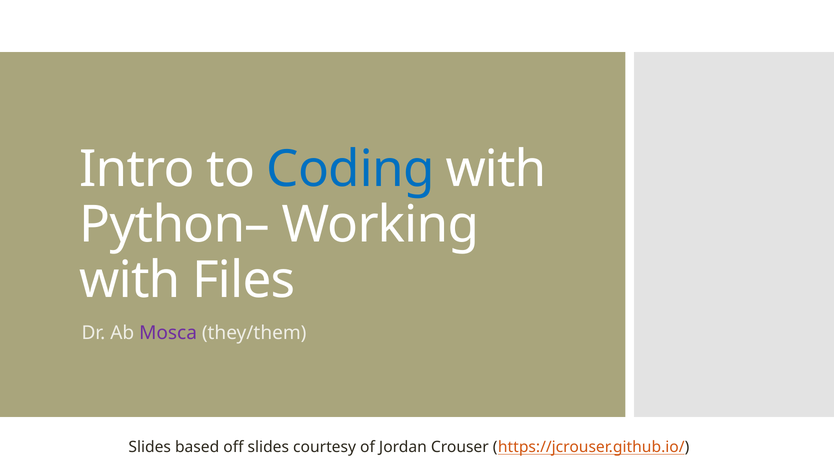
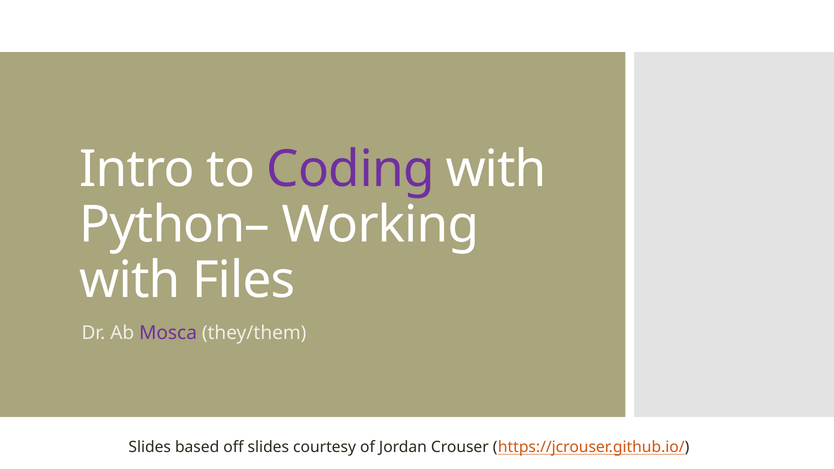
Coding colour: blue -> purple
